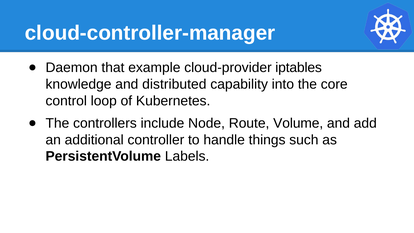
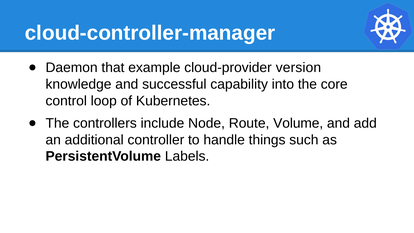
iptables: iptables -> version
distributed: distributed -> successful
